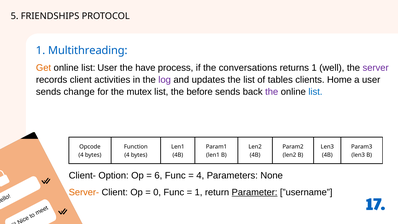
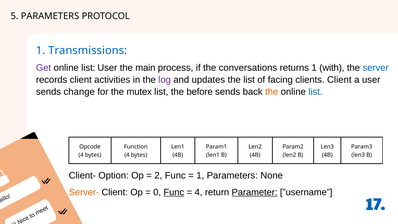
5 FRIENDSHIPS: FRIENDSHIPS -> PARAMETERS
Multithreading: Multithreading -> Transmissions
Get colour: orange -> purple
have: have -> main
well: well -> with
server colour: purple -> blue
tables: tables -> facing
clients Home: Home -> Client
the at (272, 92) colour: purple -> orange
6: 6 -> 2
4 at (200, 175): 4 -> 1
Func at (174, 192) underline: none -> present
1 at (199, 192): 1 -> 4
